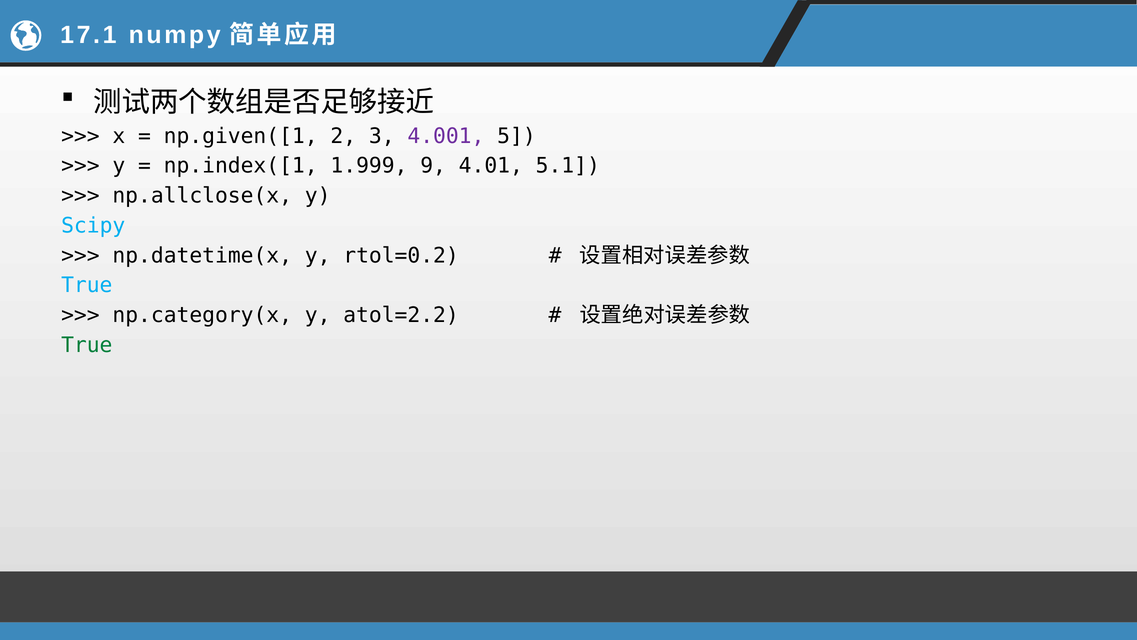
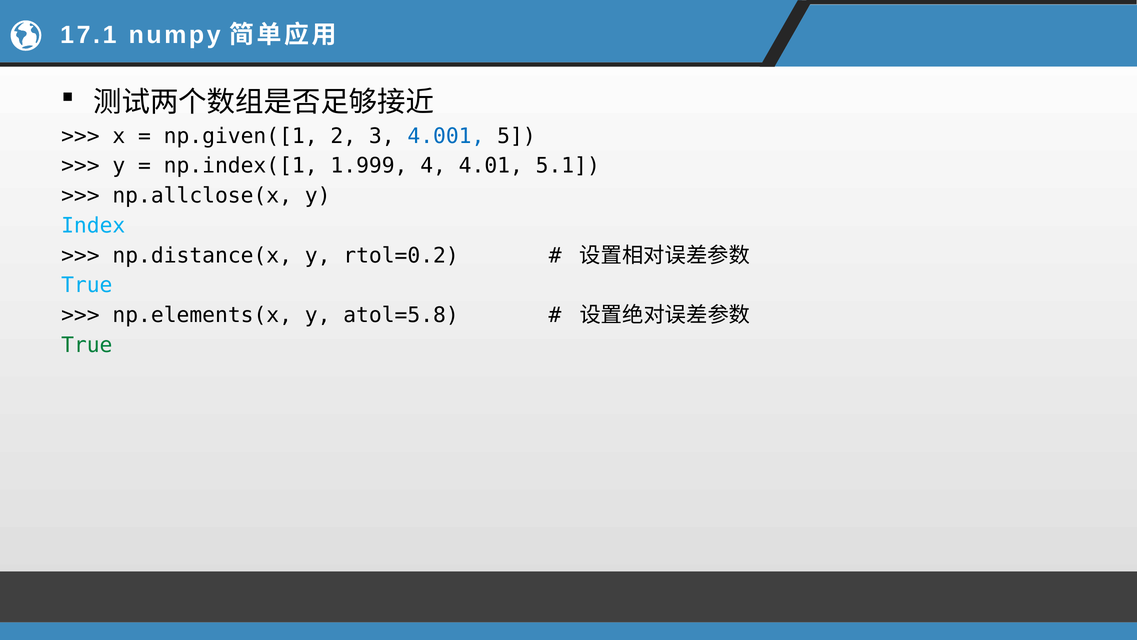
4.001 colour: purple -> blue
9: 9 -> 4
Scipy: Scipy -> Index
np.datetime(x: np.datetime(x -> np.distance(x
np.category(x: np.category(x -> np.elements(x
atol=2.2: atol=2.2 -> atol=5.8
